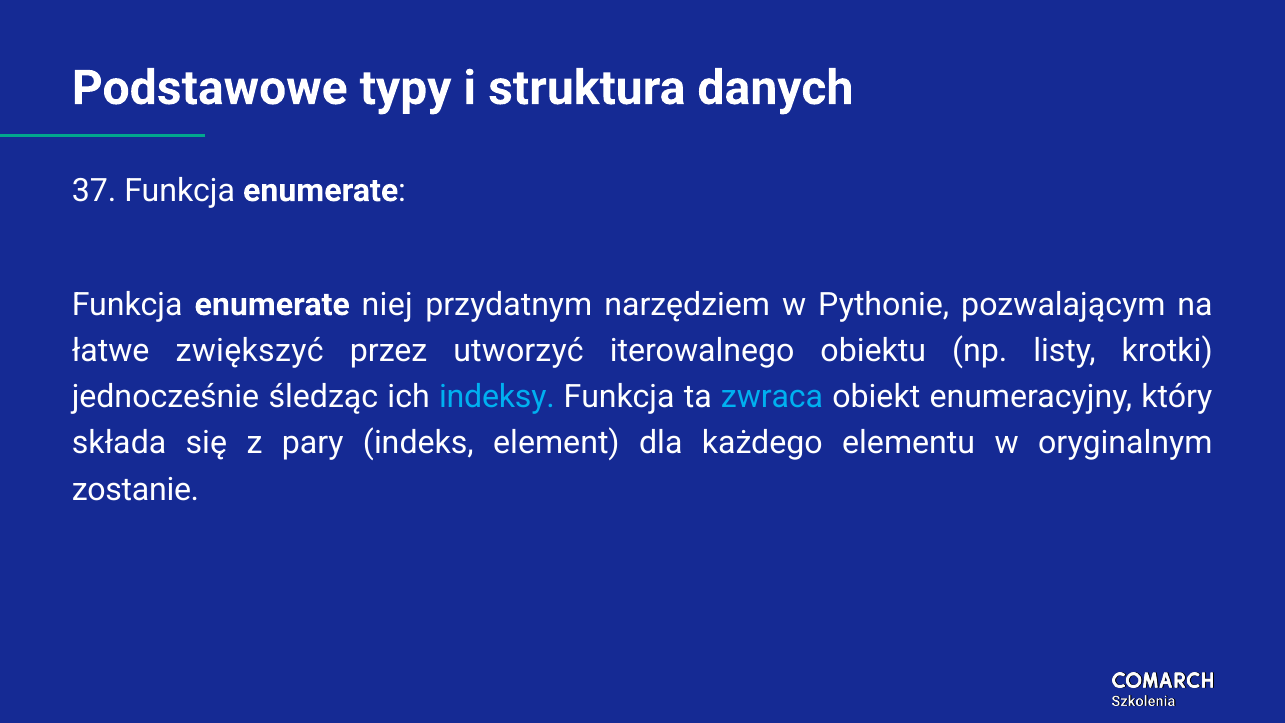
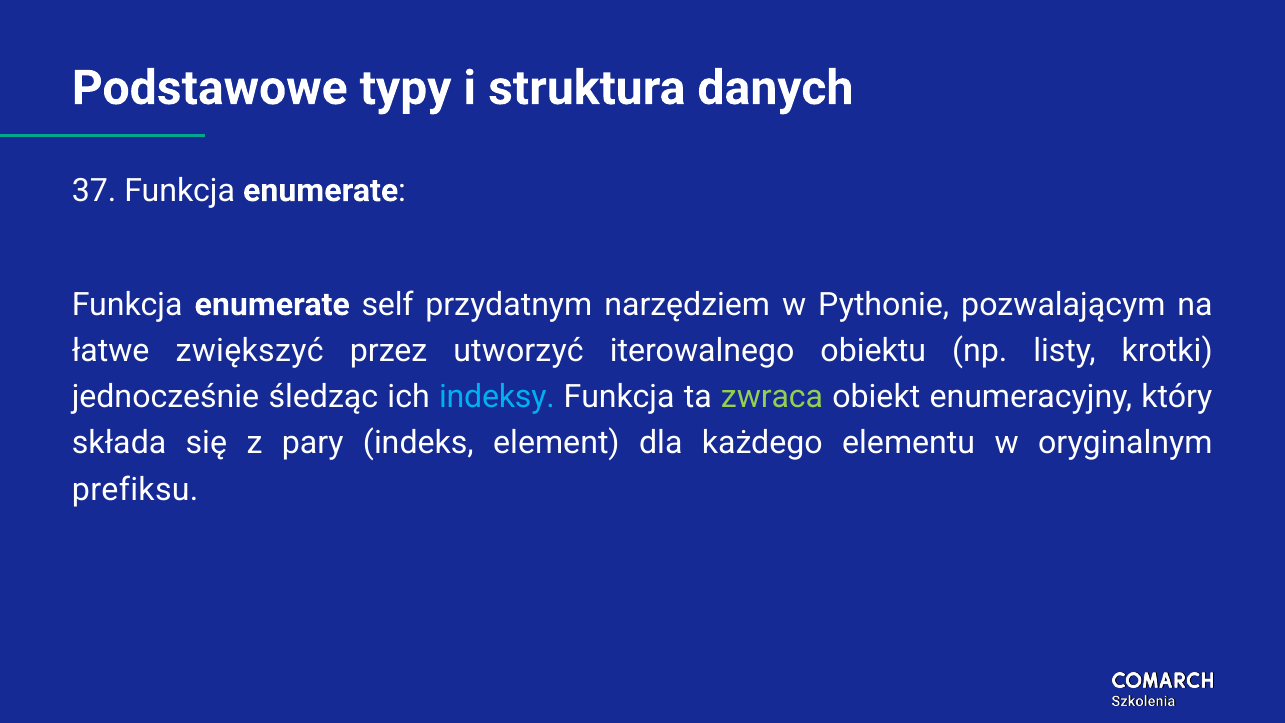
niej: niej -> self
zwraca colour: light blue -> light green
zostanie: zostanie -> prefiksu
